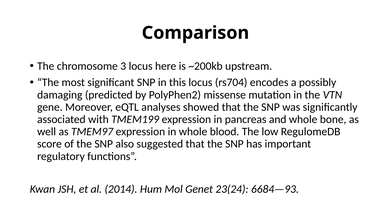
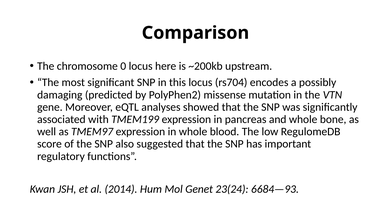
3: 3 -> 0
